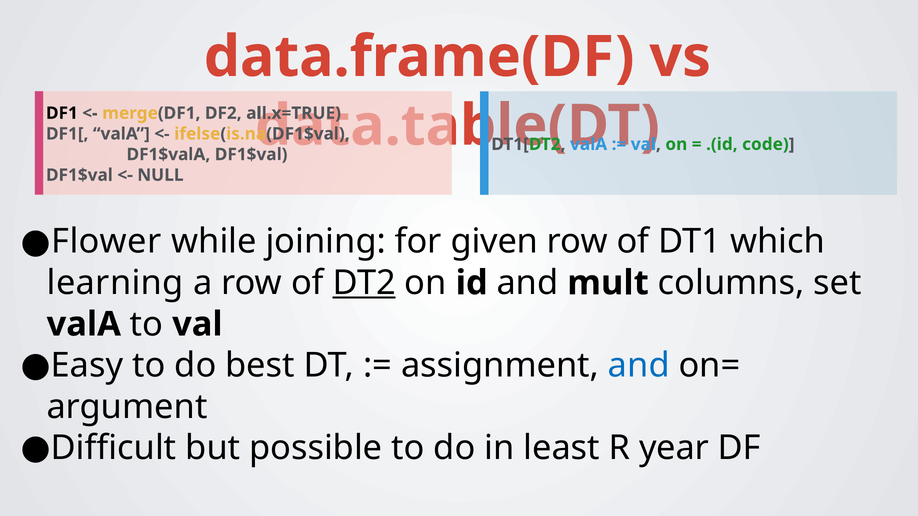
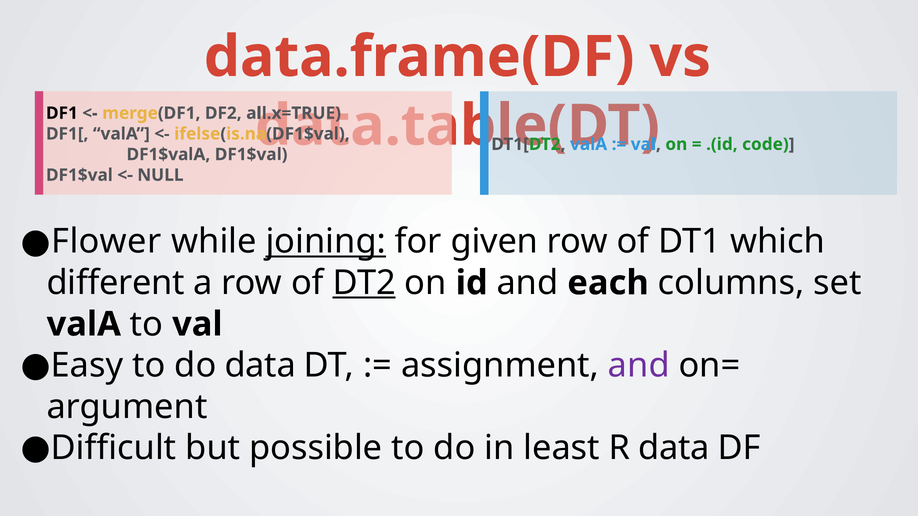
joining underline: none -> present
learning: learning -> different
mult: mult -> each
do best: best -> data
and at (639, 366) colour: blue -> purple
R year: year -> data
